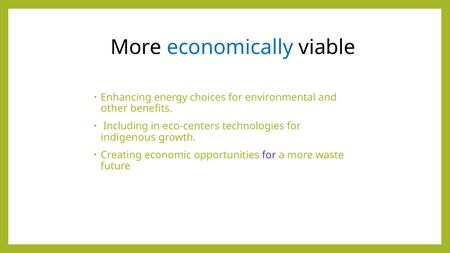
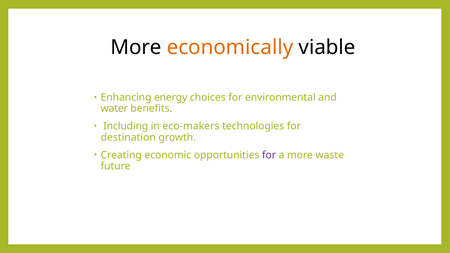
economically colour: blue -> orange
other: other -> water
eco-centers: eco-centers -> eco-makers
indigenous: indigenous -> destination
